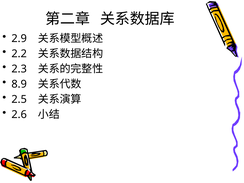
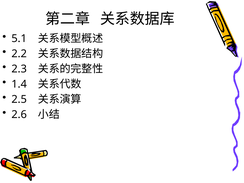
2.9: 2.9 -> 5.1
8.9: 8.9 -> 1.4
